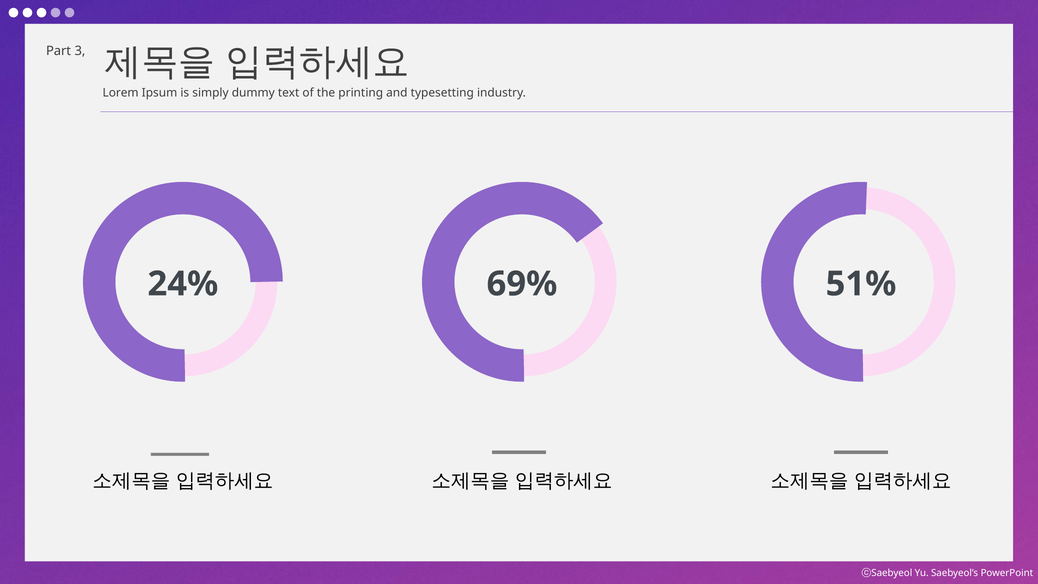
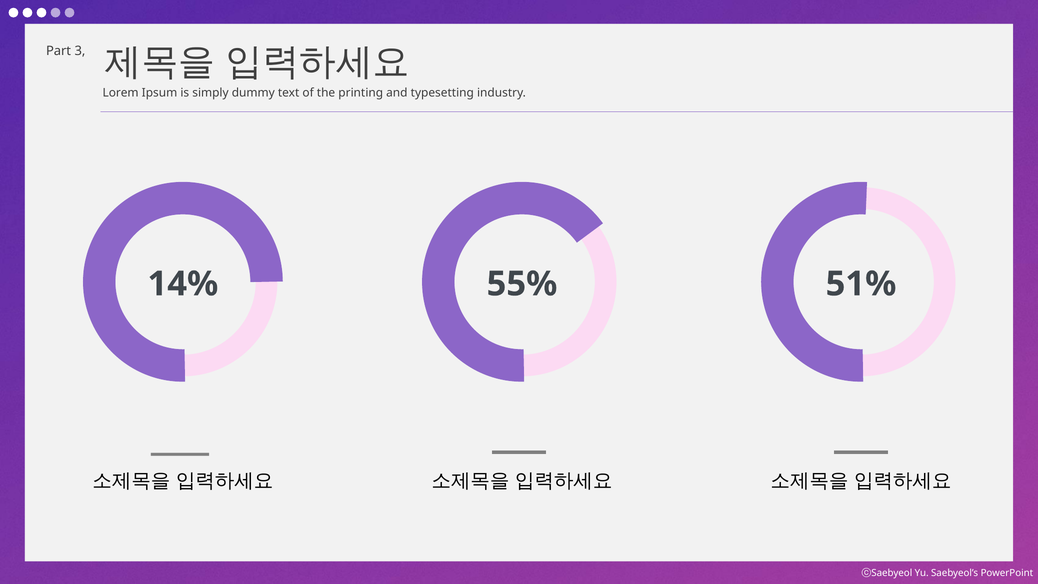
24%: 24% -> 14%
69%: 69% -> 55%
